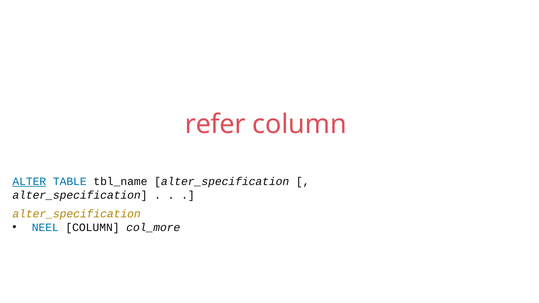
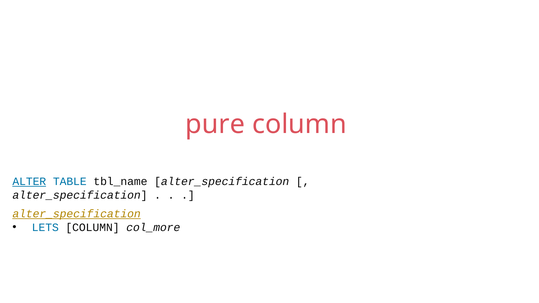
refer: refer -> pure
alter_specification at (77, 214) underline: none -> present
NEEL: NEEL -> LETS
